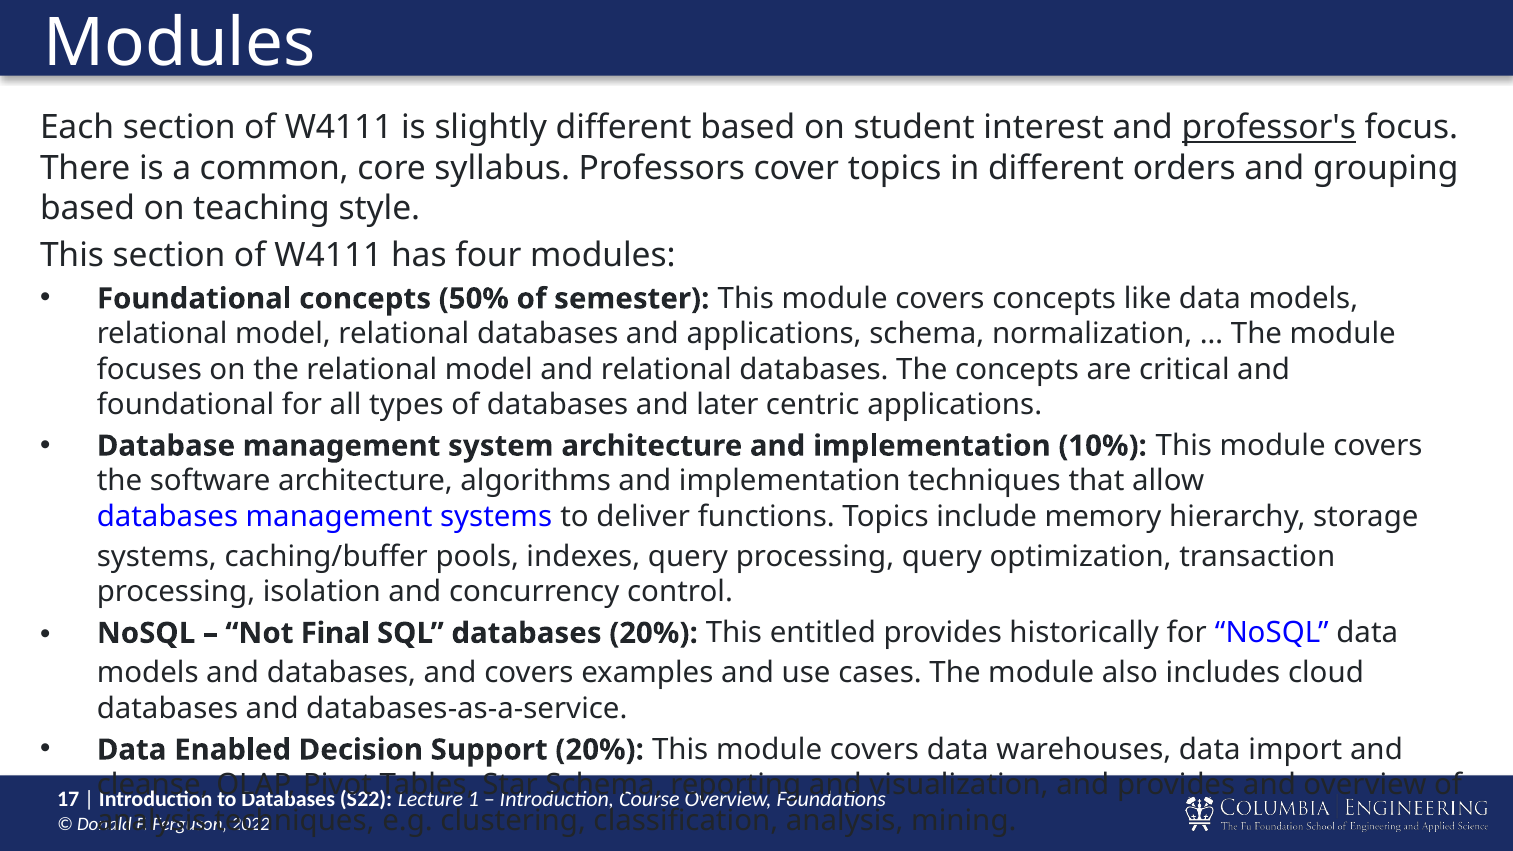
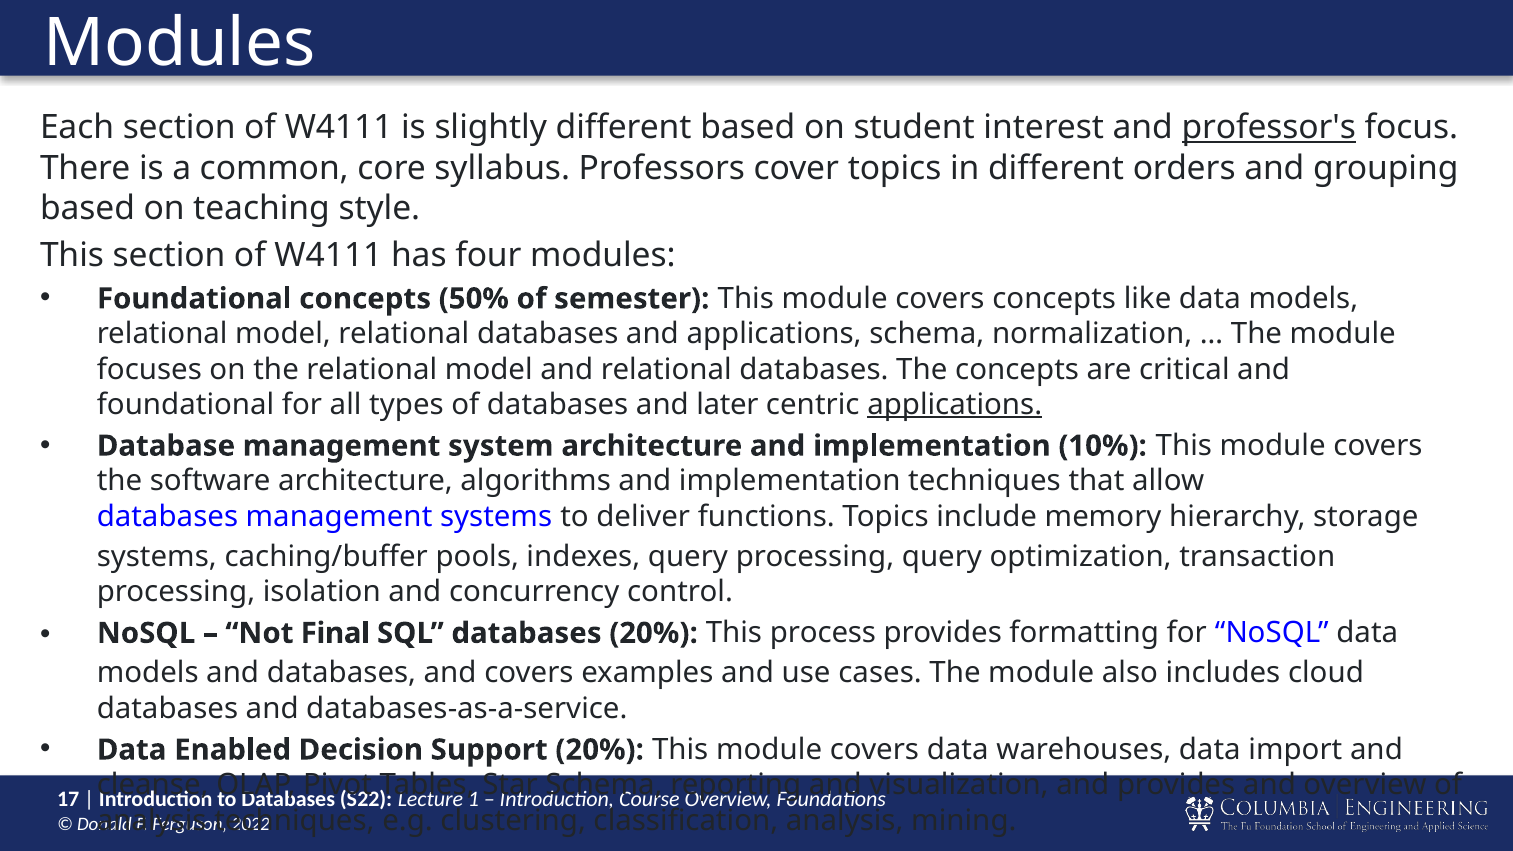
applications at (955, 405) underline: none -> present
entitled: entitled -> process
historically: historically -> formatting
